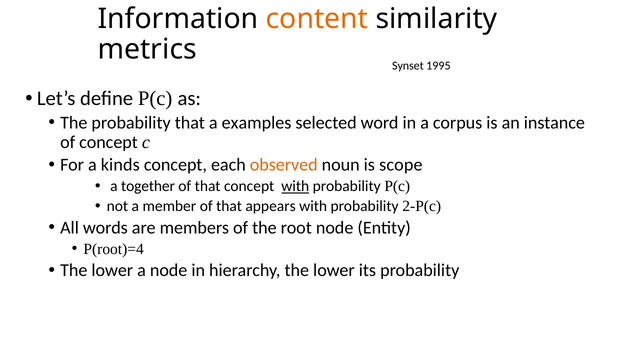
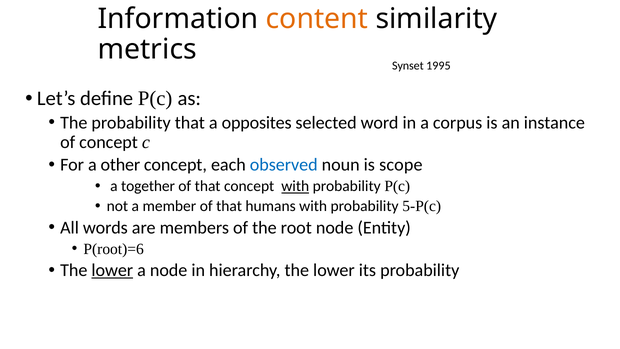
examples: examples -> opposites
kinds: kinds -> other
observed colour: orange -> blue
appears: appears -> humans
2-P(c: 2-P(c -> 5-P(c
P(root)=4: P(root)=4 -> P(root)=6
lower at (112, 270) underline: none -> present
